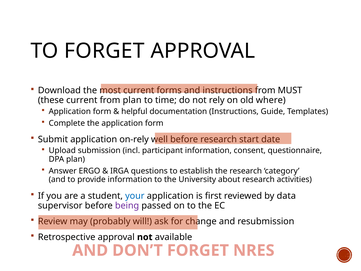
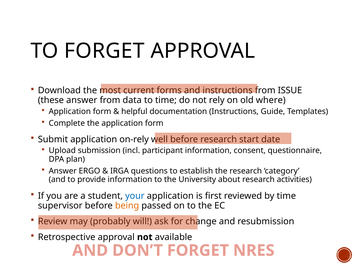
MUST: MUST -> ISSUE
these current: current -> answer
from plan: plan -> data
by data: data -> time
being colour: purple -> orange
